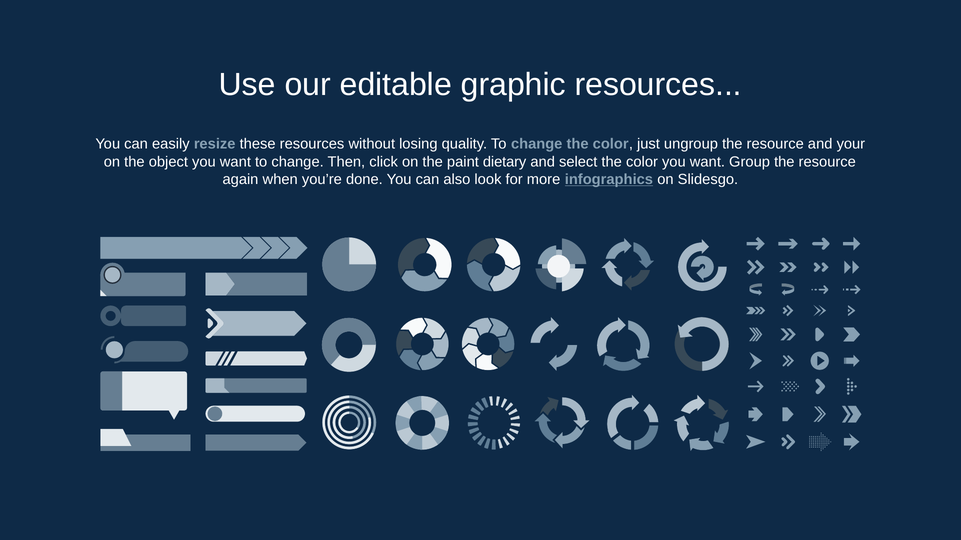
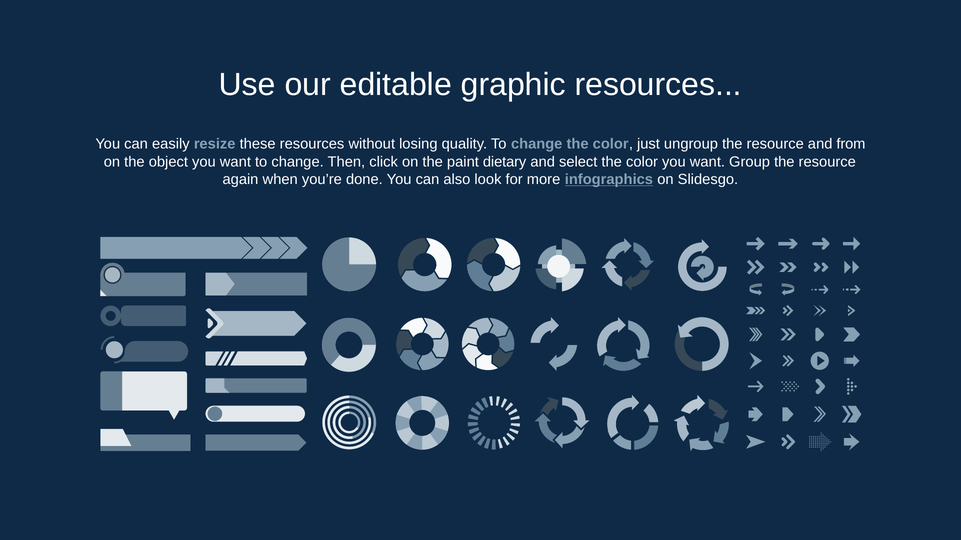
your: your -> from
